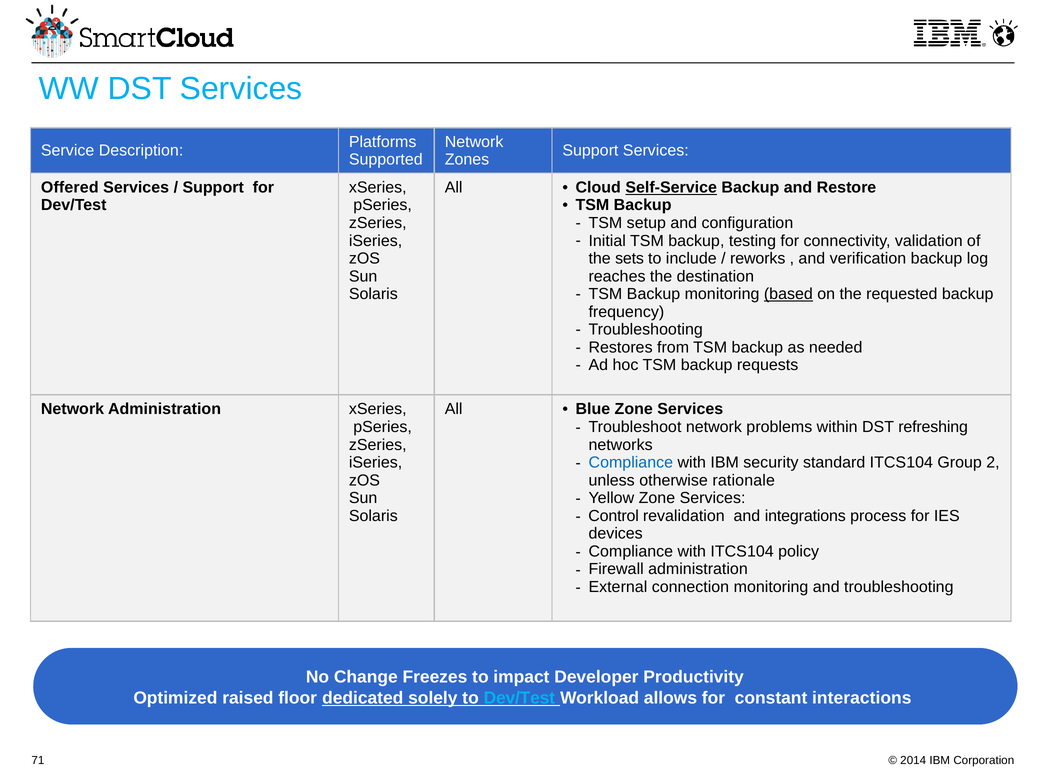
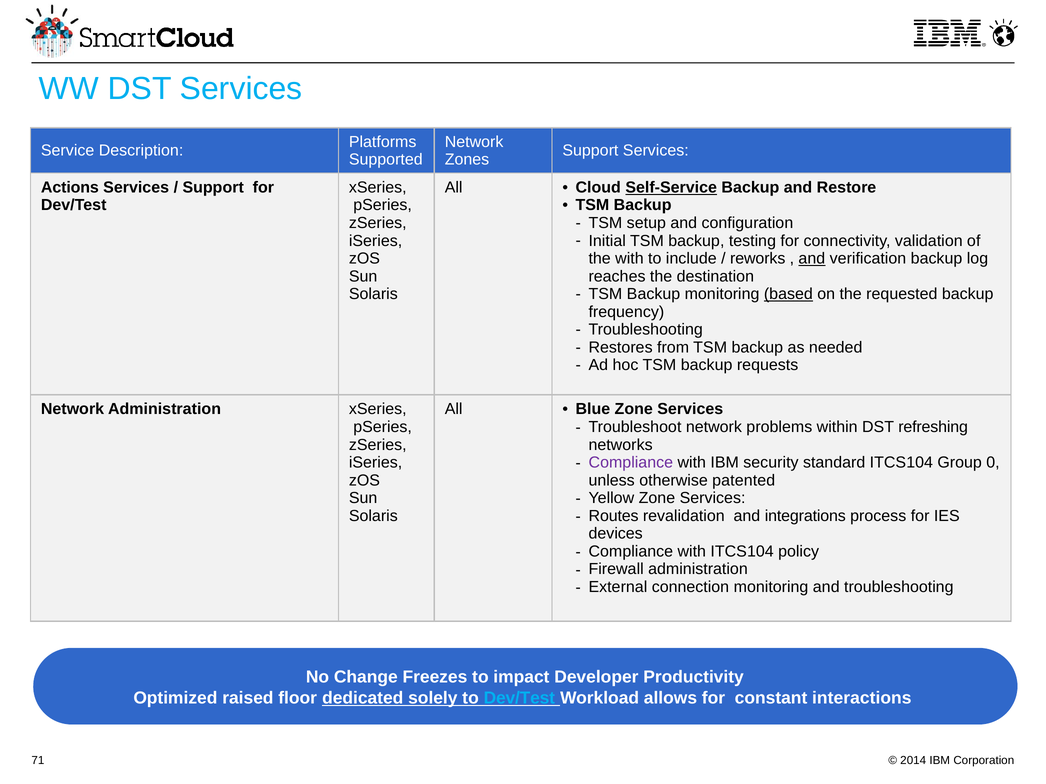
Offered: Offered -> Actions
the sets: sets -> with
and at (812, 259) underline: none -> present
Compliance at (631, 463) colour: blue -> purple
2: 2 -> 0
rationale: rationale -> patented
Control: Control -> Routes
